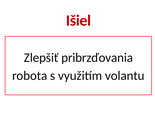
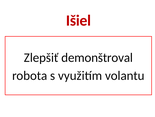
pribrzďovania: pribrzďovania -> demonštroval
